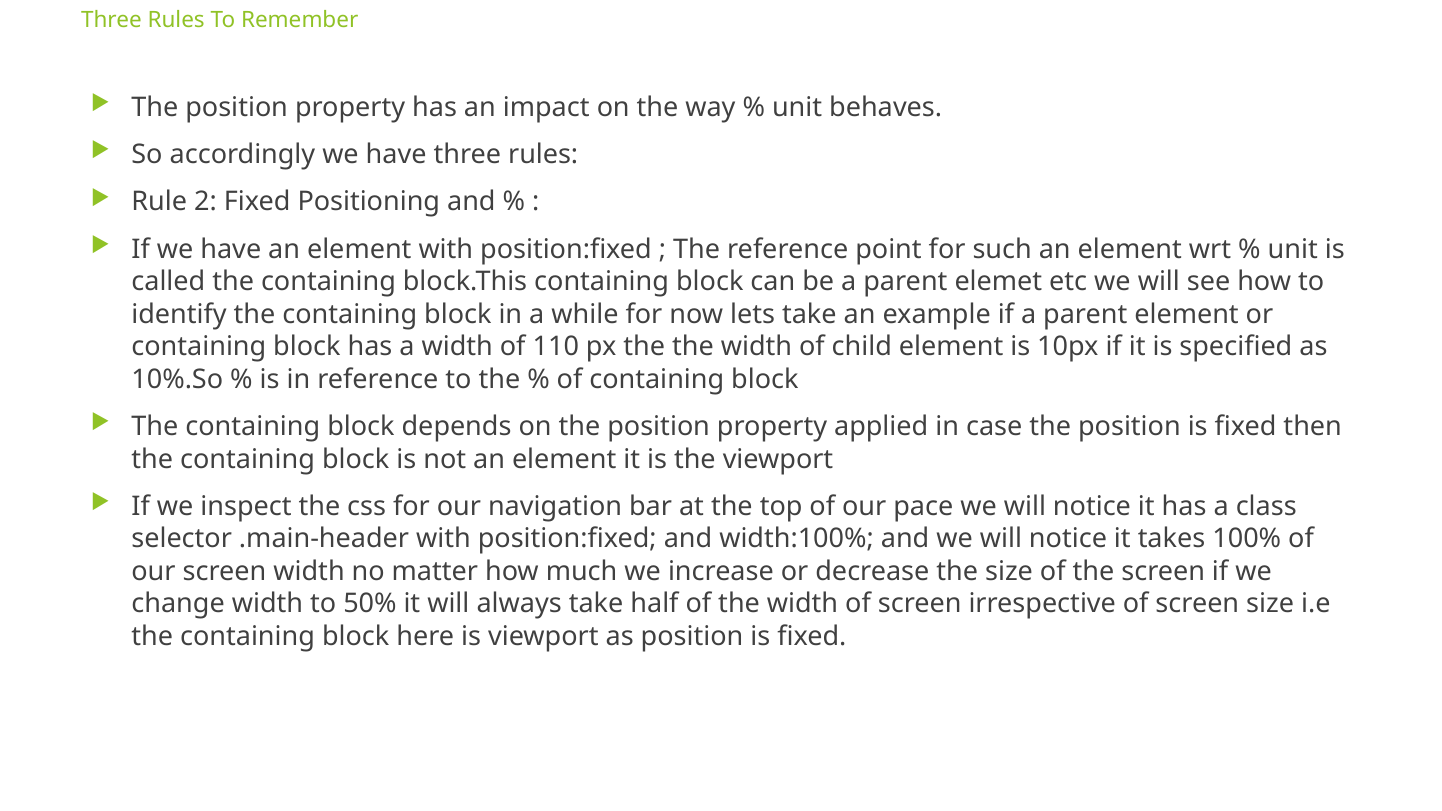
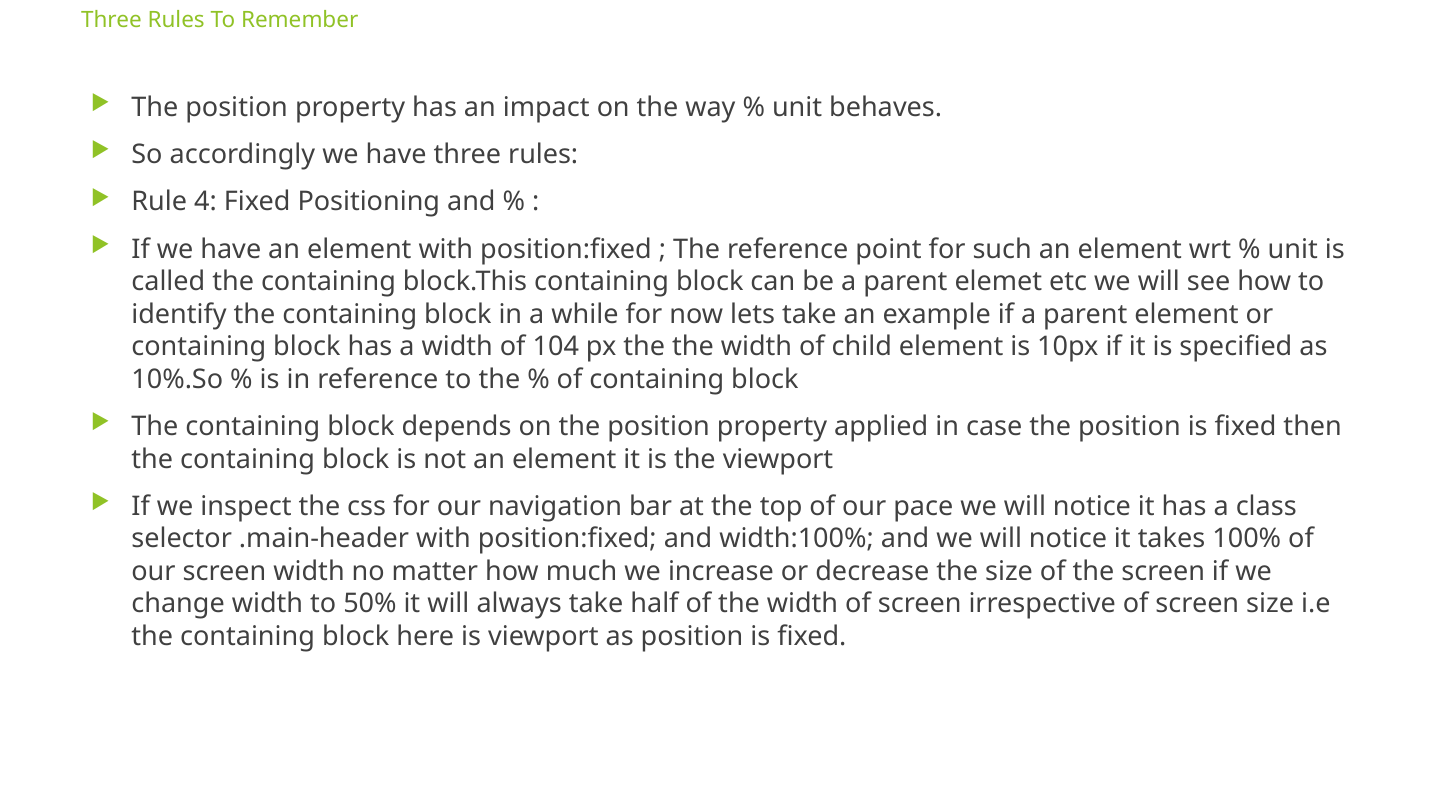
2: 2 -> 4
110: 110 -> 104
